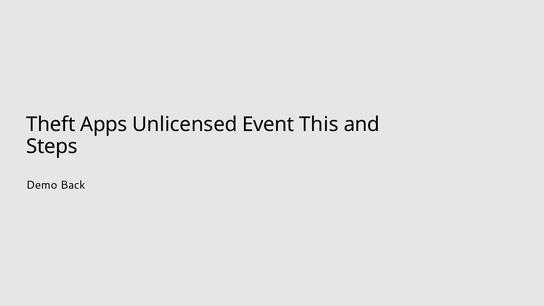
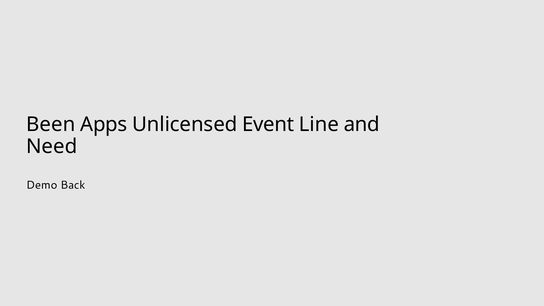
Theft: Theft -> Been
This: This -> Line
Steps: Steps -> Need
